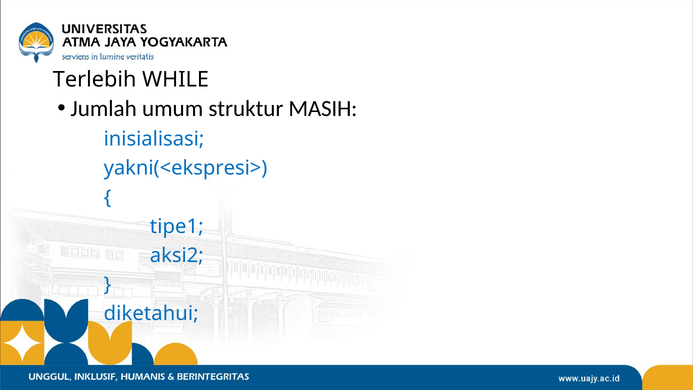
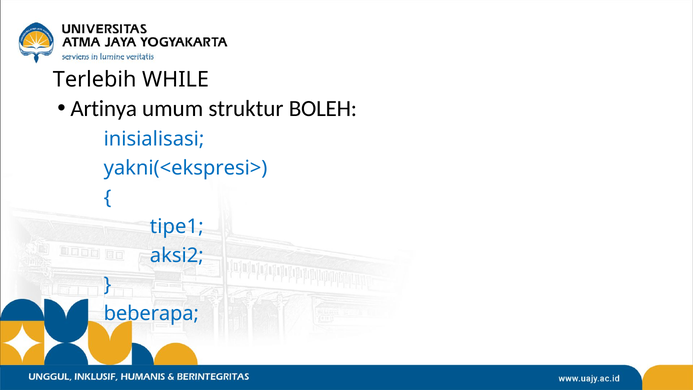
Jumlah: Jumlah -> Artinya
MASIH: MASIH -> BOLEH
diketahui: diketahui -> beberapa
